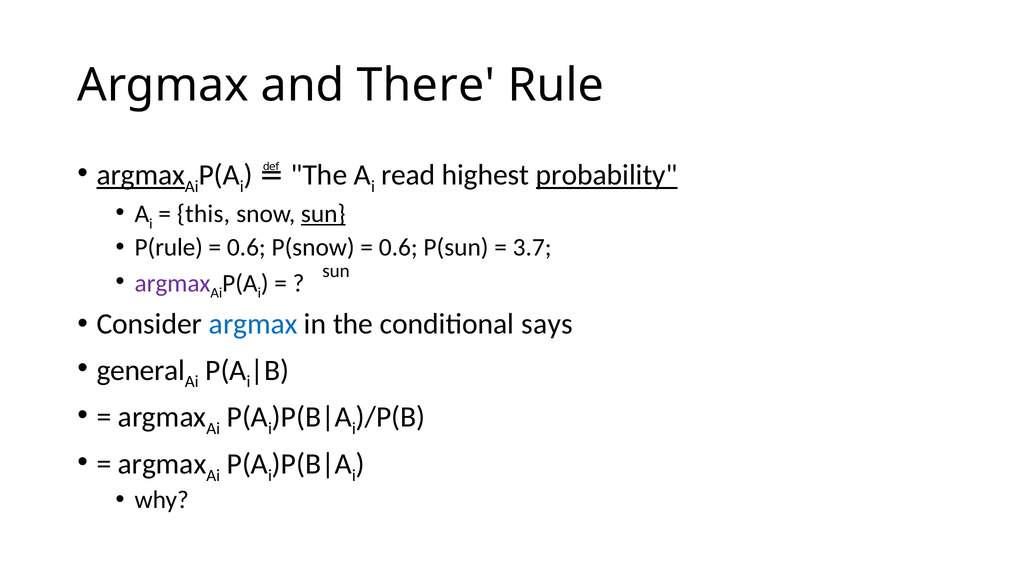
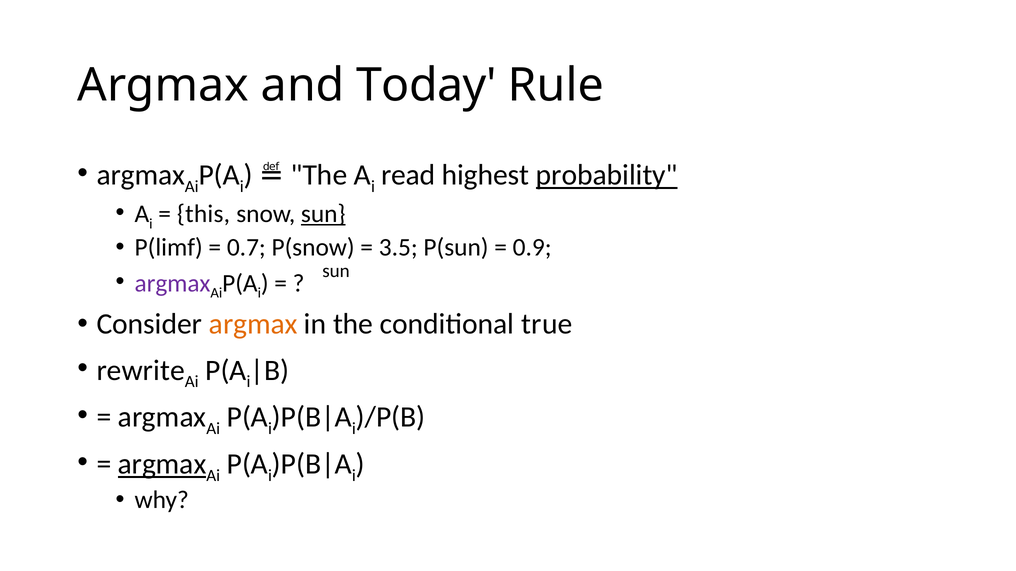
There: There -> Today
argmax at (141, 175) underline: present -> none
P(rule: P(rule -> P(limf
0.6 at (246, 248): 0.6 -> 0.7
0.6 at (398, 248): 0.6 -> 3.5
3.7: 3.7 -> 0.9
argmax at (253, 324) colour: blue -> orange
says: says -> true
general: general -> rewrite
argmax at (162, 465) underline: none -> present
